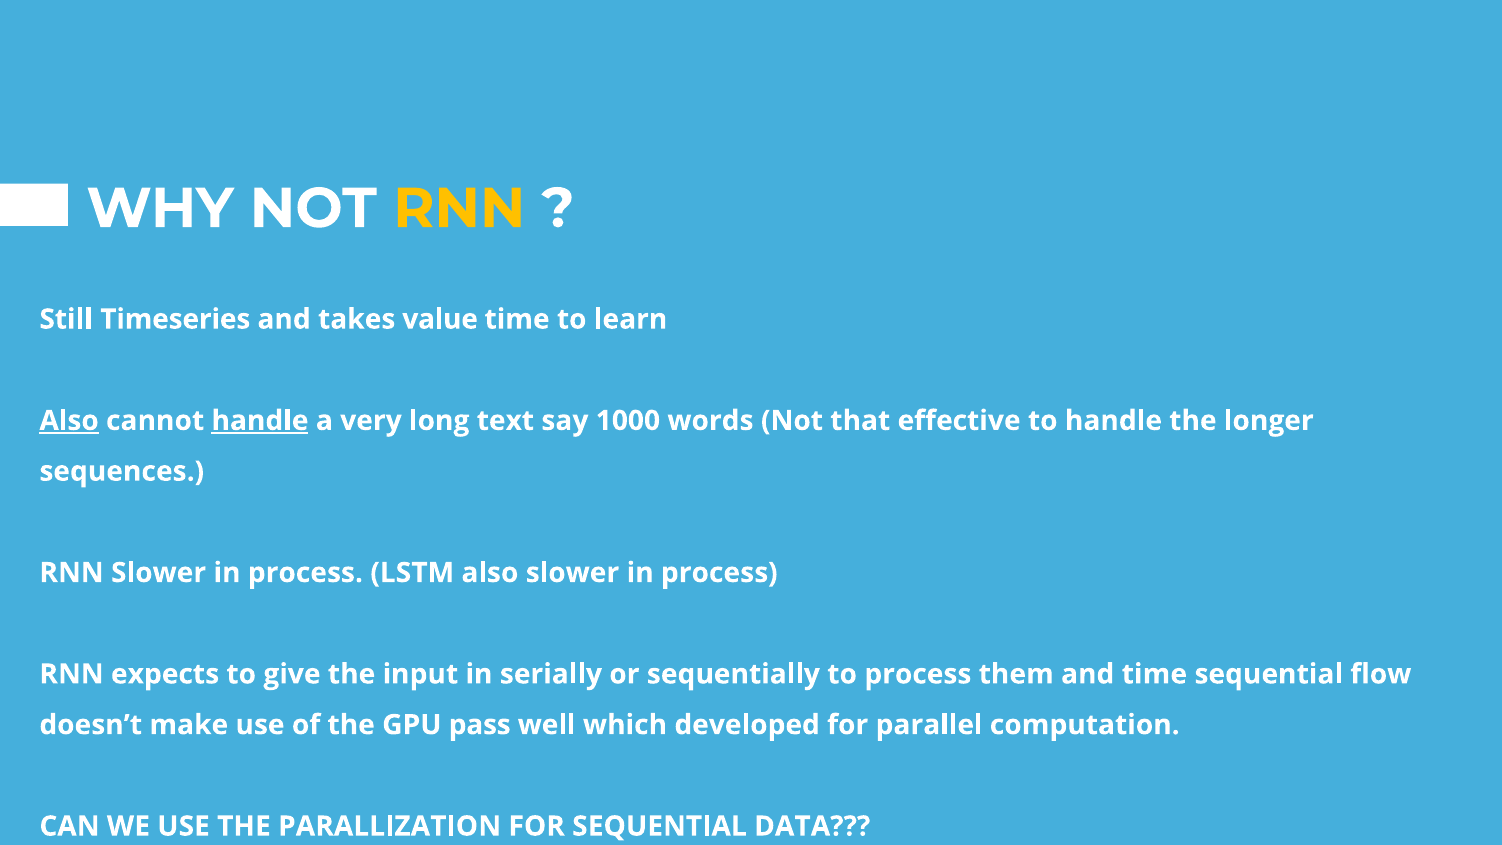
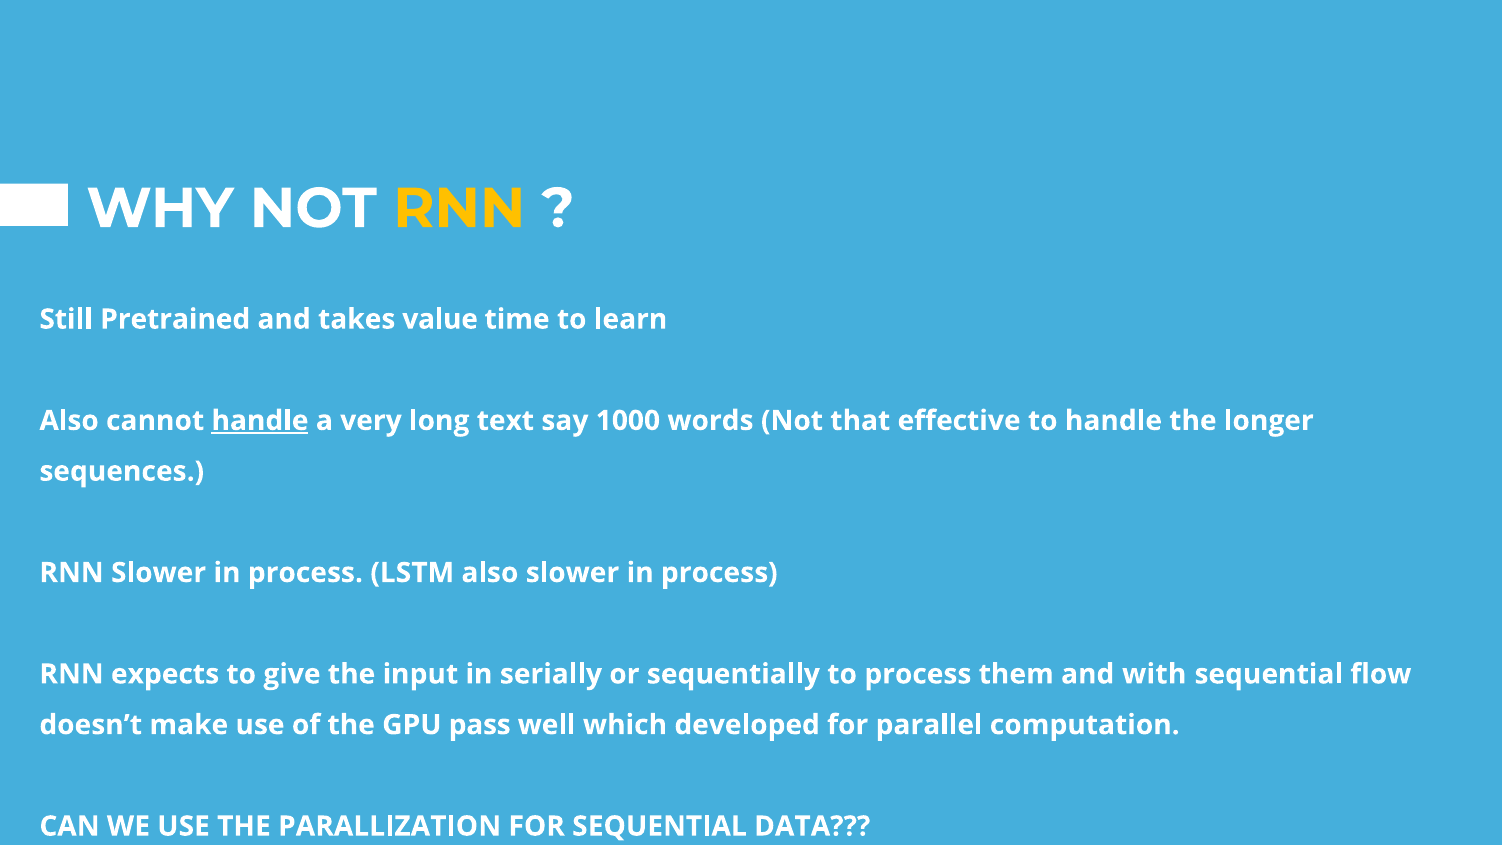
Timeseries: Timeseries -> Pretrained
Also at (69, 421) underline: present -> none
and time: time -> with
